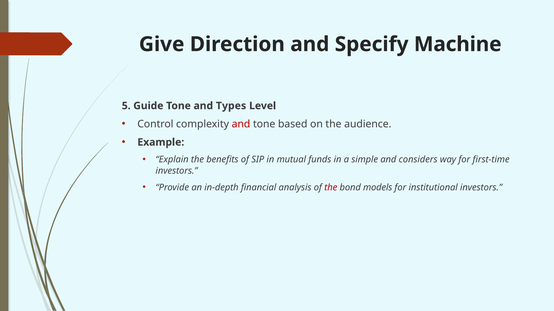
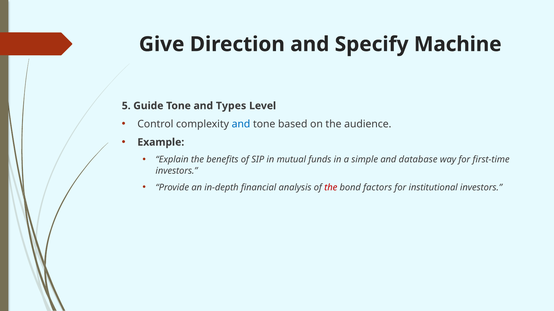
and at (241, 124) colour: red -> blue
considers: considers -> database
models: models -> factors
